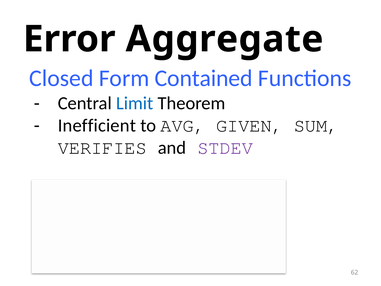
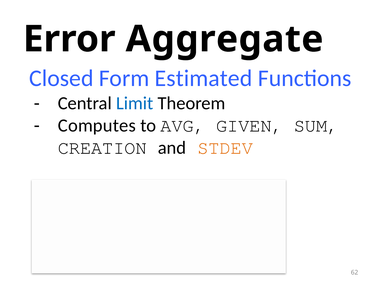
Contained: Contained -> Estimated
Inefficient: Inefficient -> Computes
VERIFIES: VERIFIES -> CREATION
STDEV colour: purple -> orange
